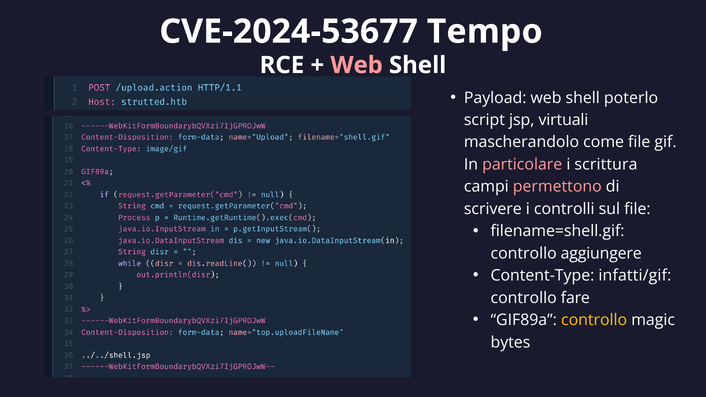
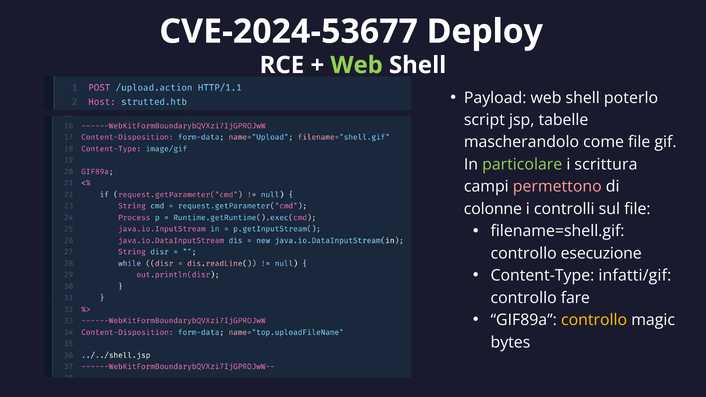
Tempo: Tempo -> Deploy
Web at (357, 65) colour: pink -> light green
virtuali: virtuali -> tabelle
particolare colour: pink -> light green
scrivere: scrivere -> colonne
aggiungere: aggiungere -> esecuzione
